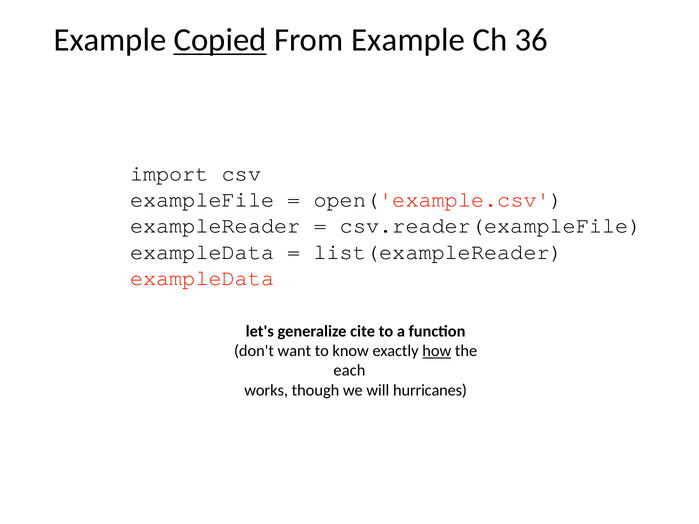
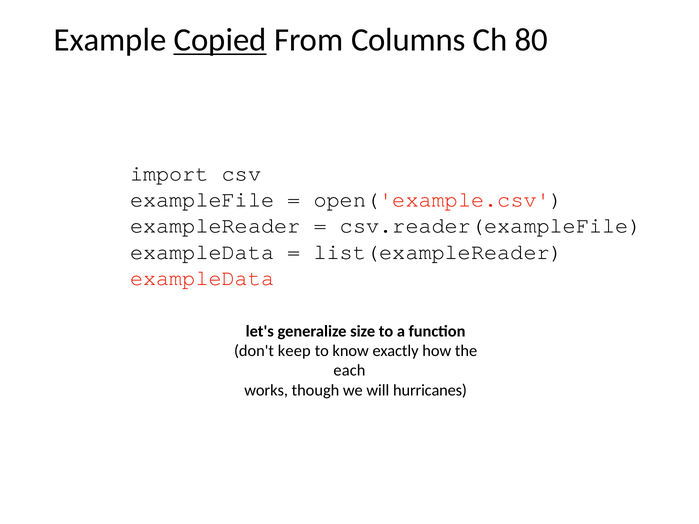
From Example: Example -> Columns
36: 36 -> 80
cite: cite -> size
want: want -> keep
how underline: present -> none
